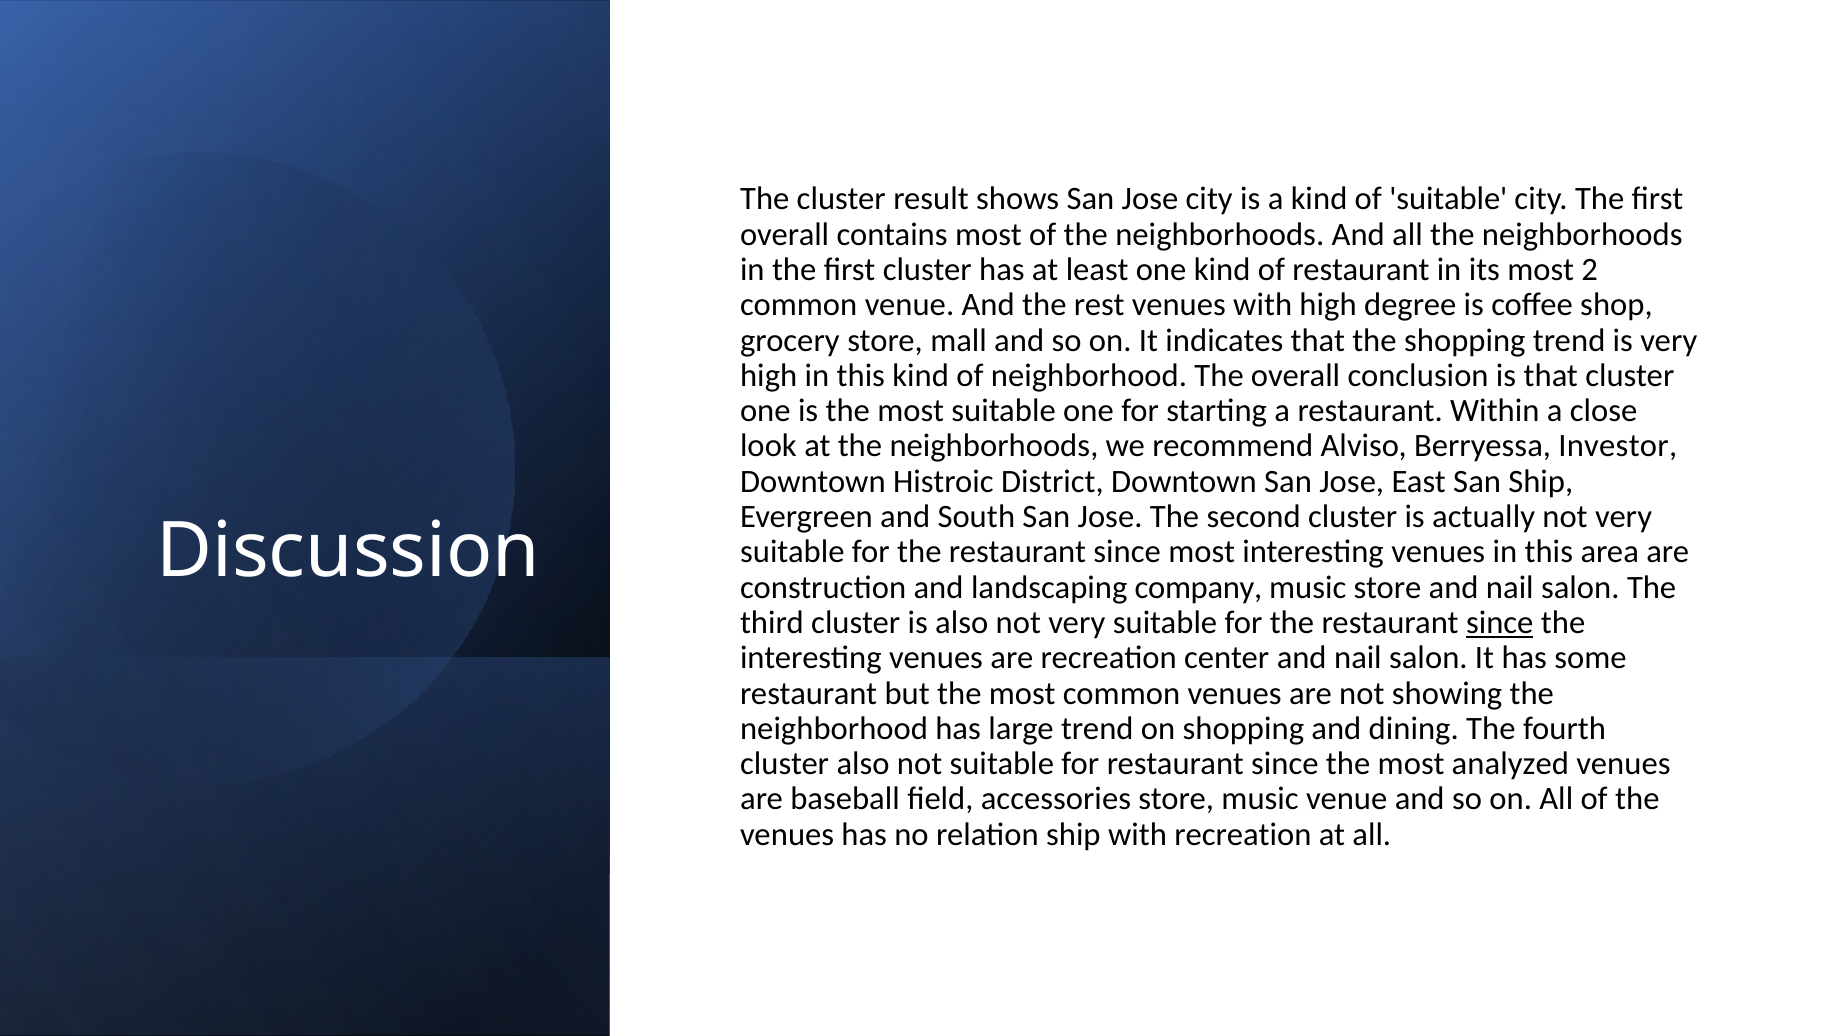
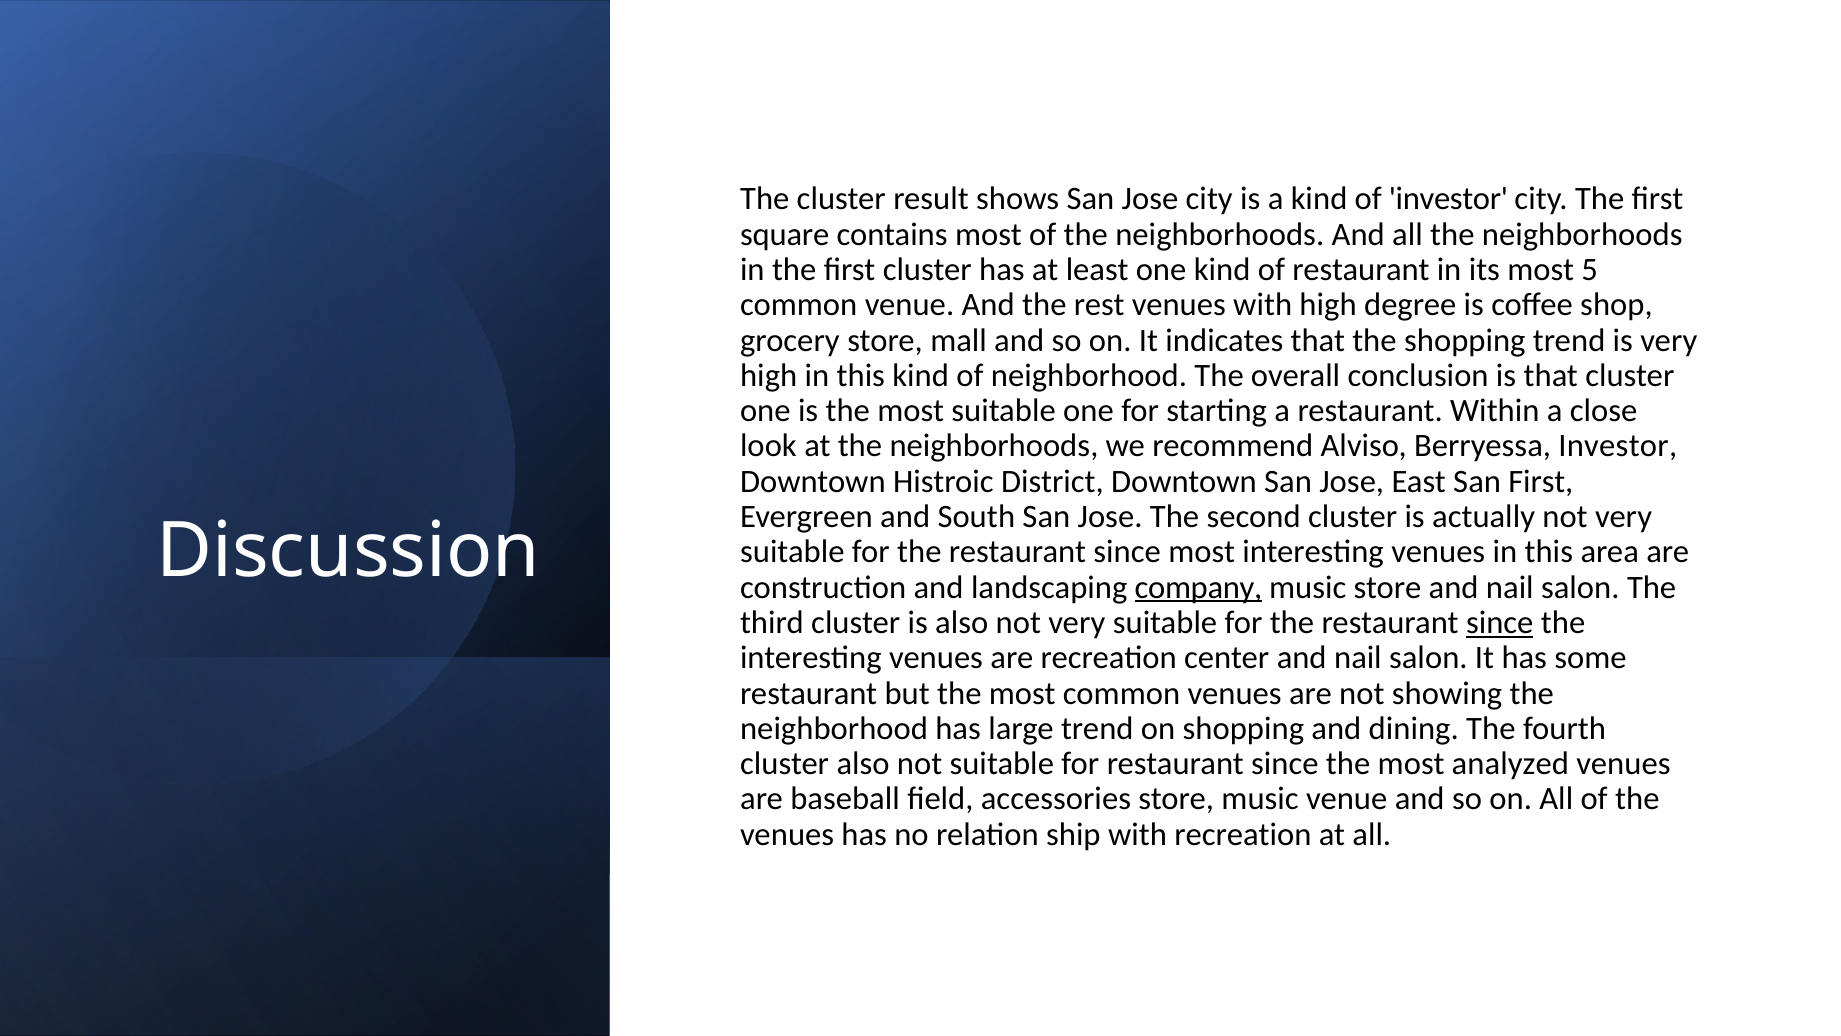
of suitable: suitable -> investor
overall at (785, 234): overall -> square
2: 2 -> 5
San Ship: Ship -> First
company underline: none -> present
